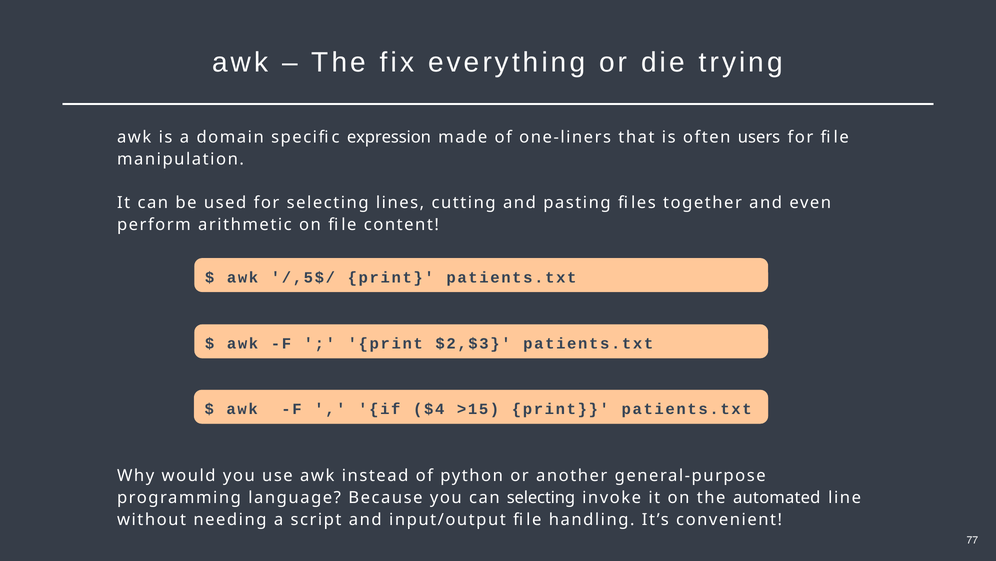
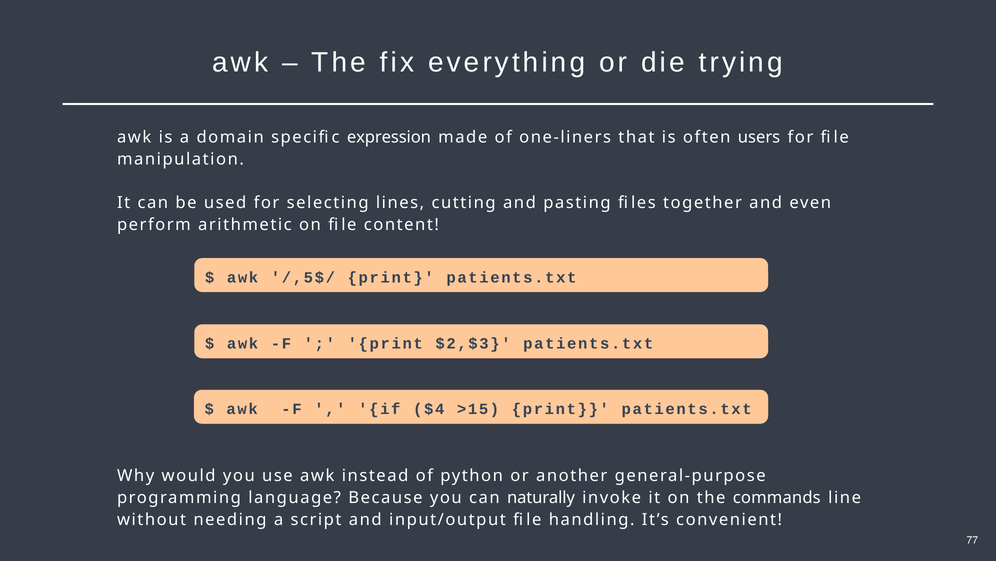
can selecting: selecting -> naturally
automated: automated -> commands
